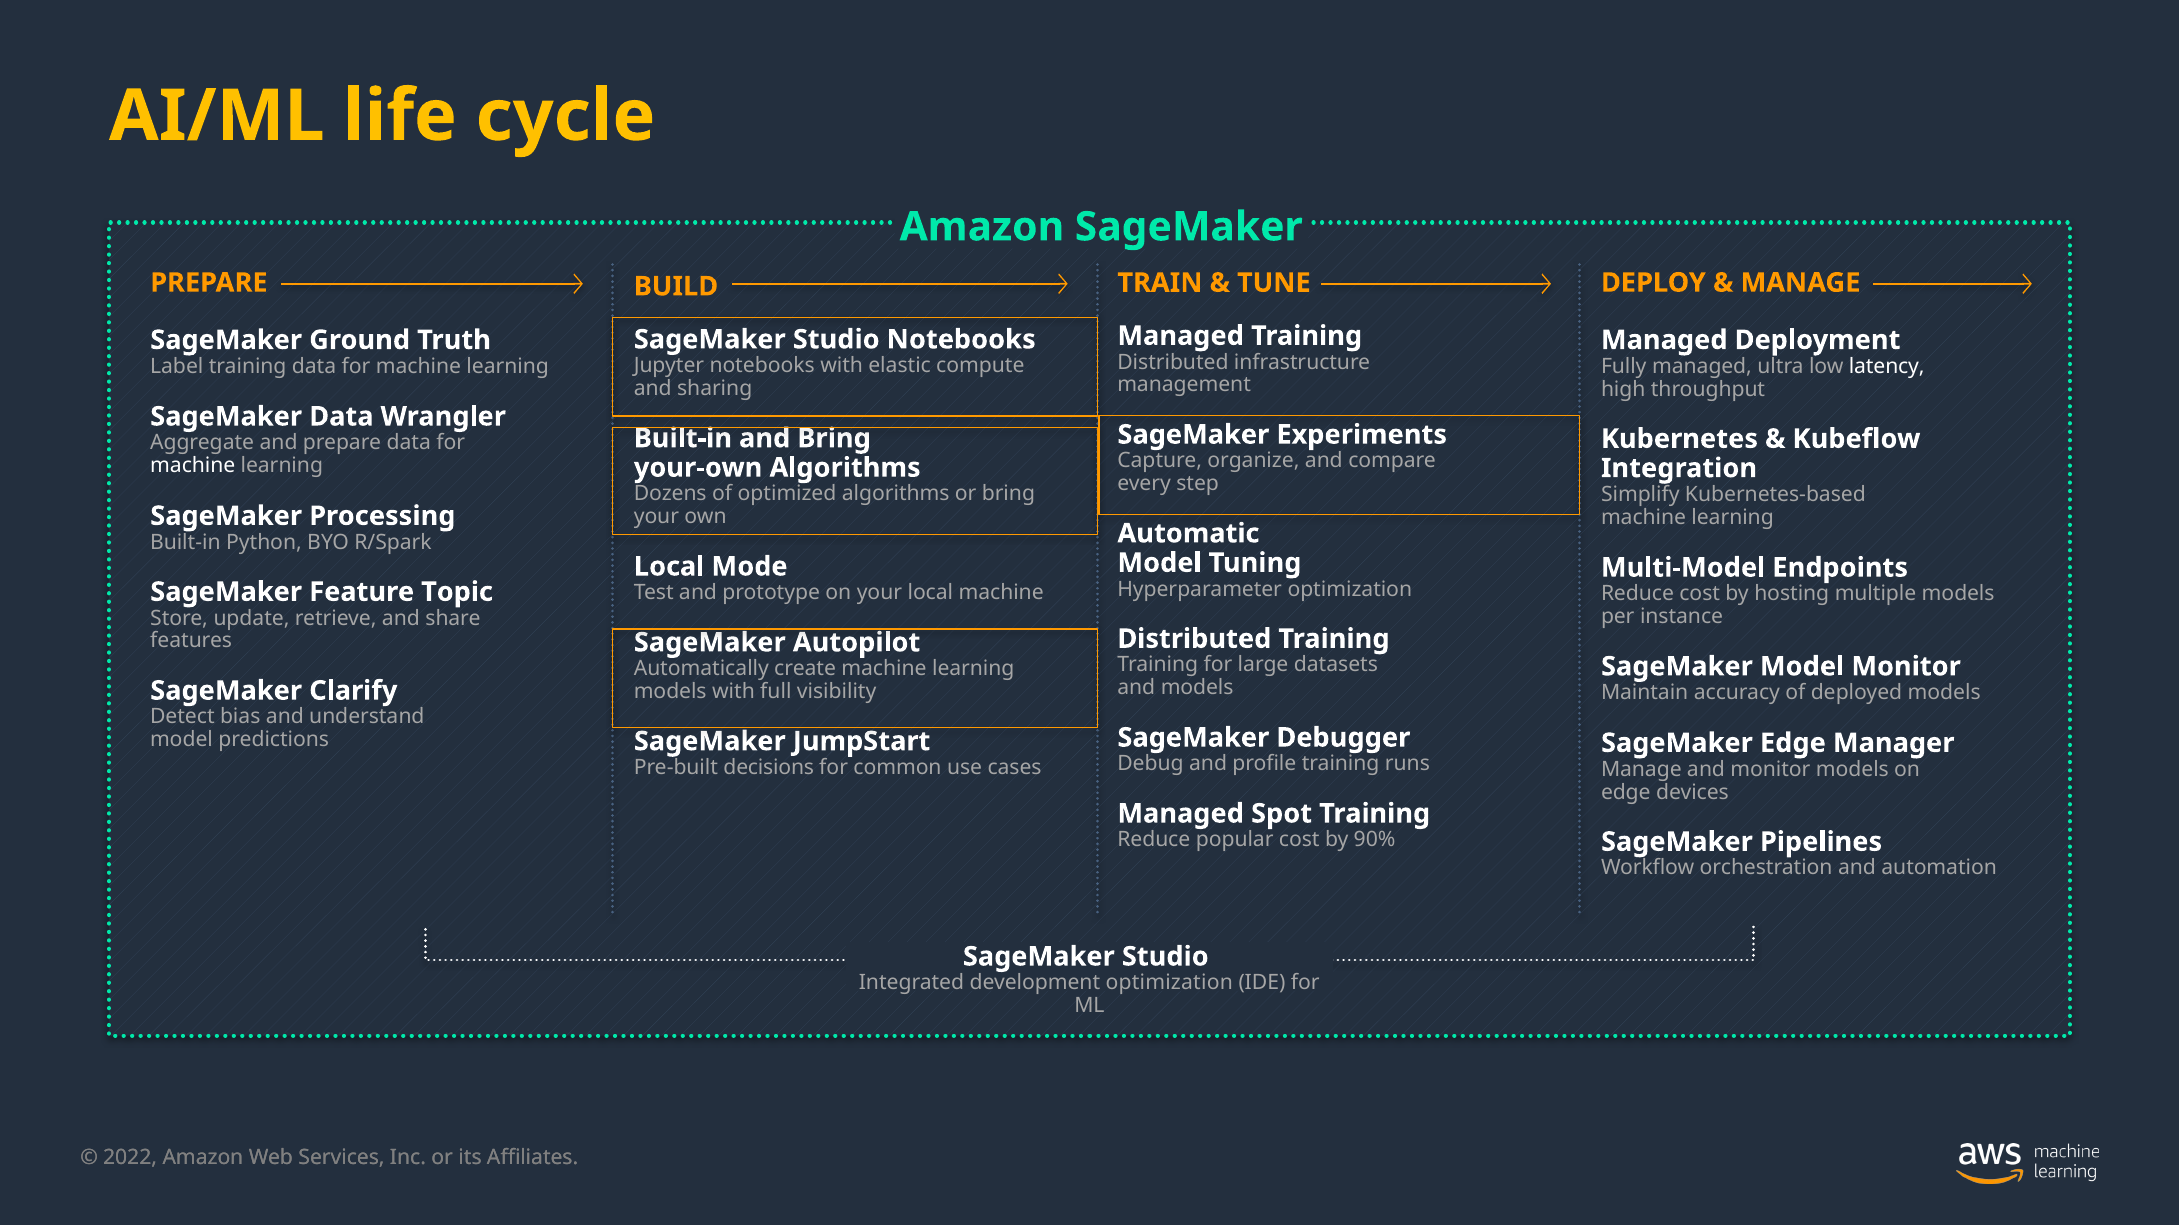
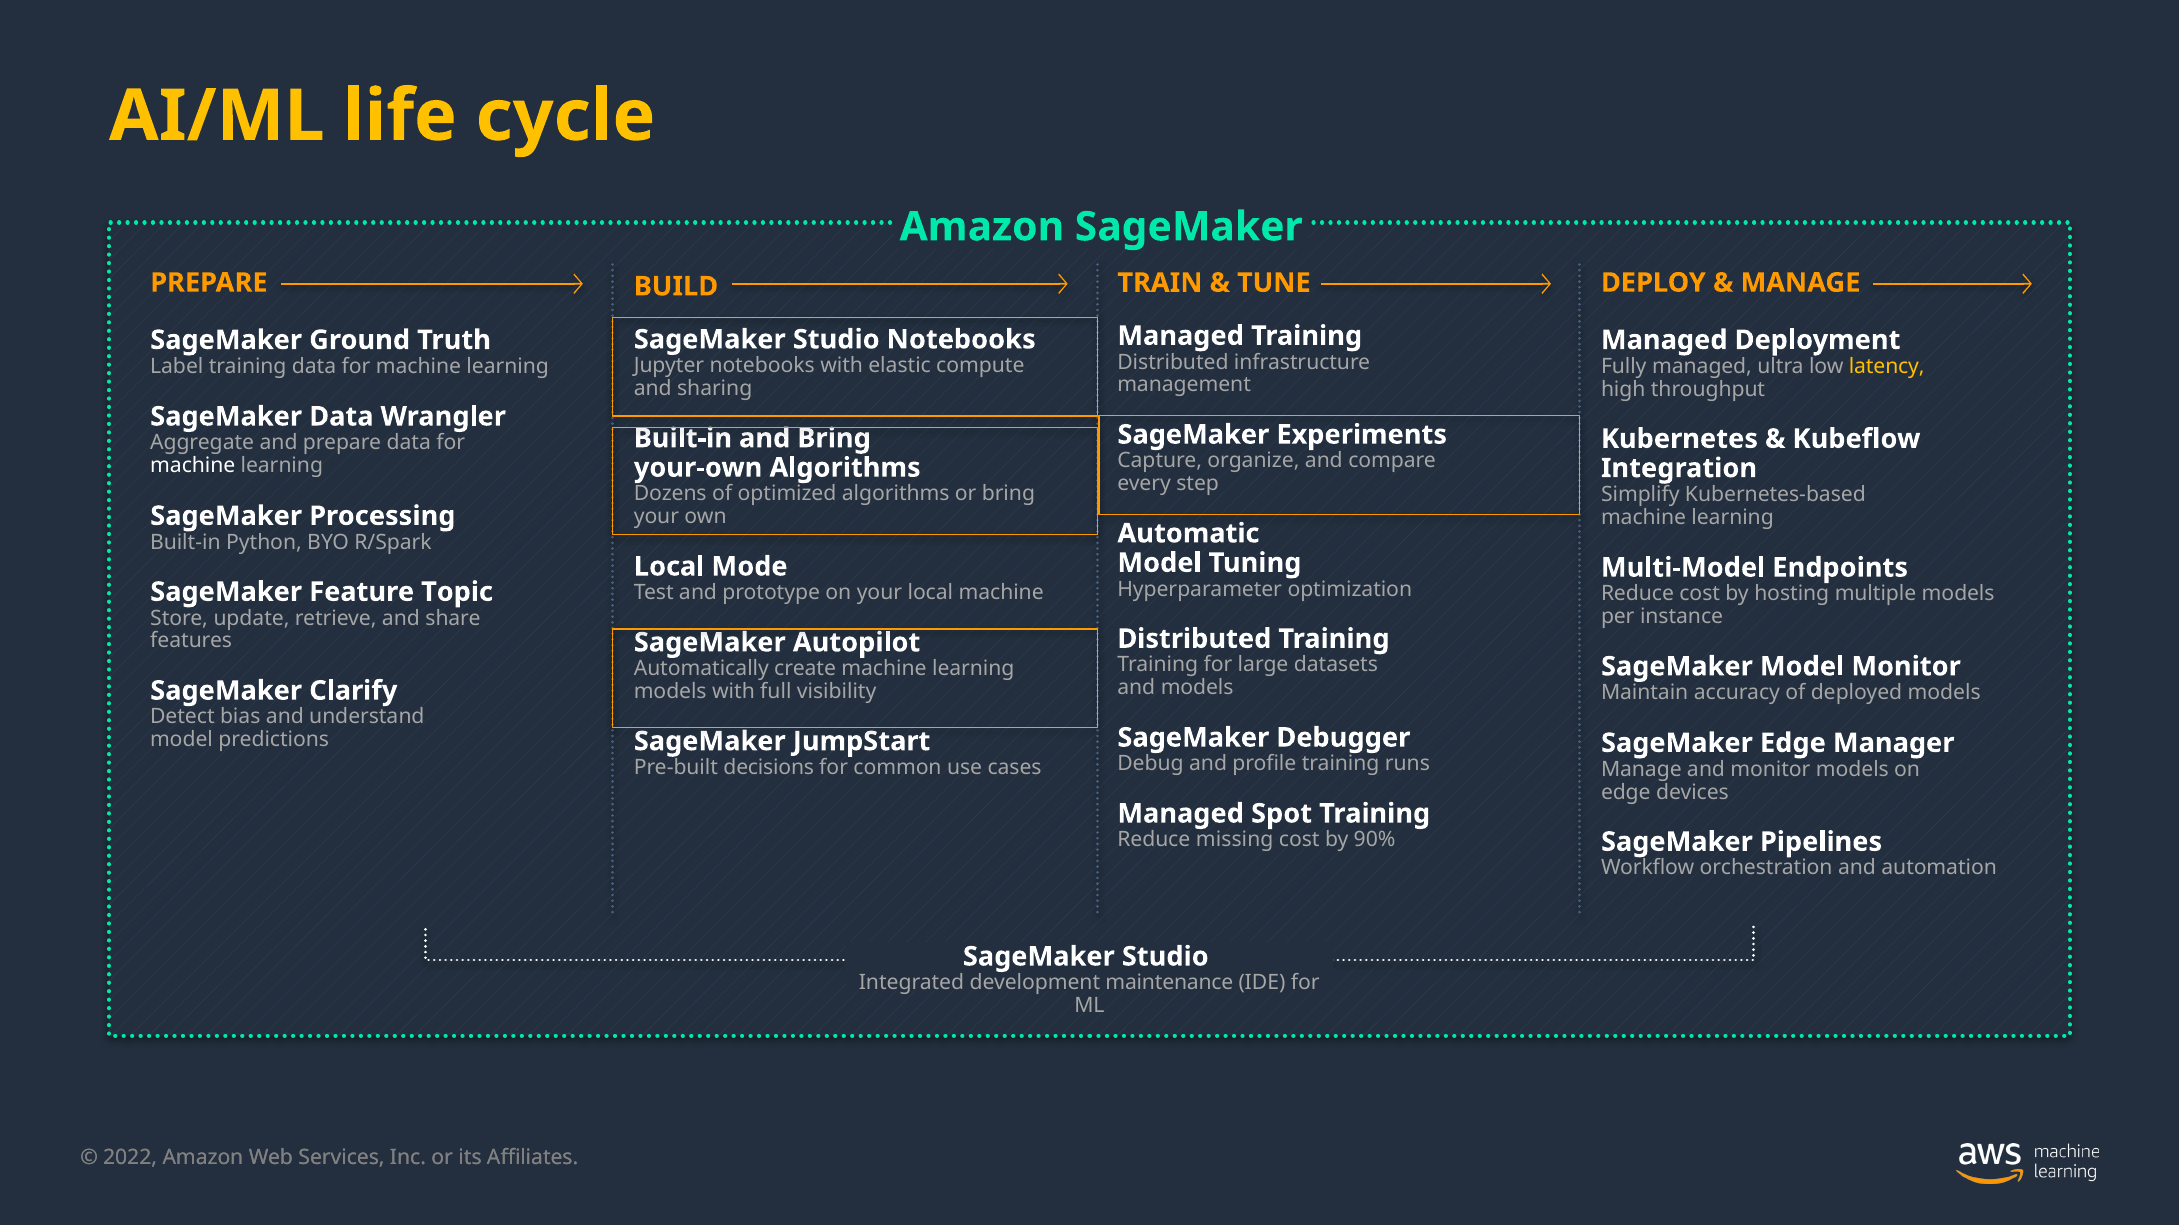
latency colour: white -> yellow
popular: popular -> missing
development optimization: optimization -> maintenance
